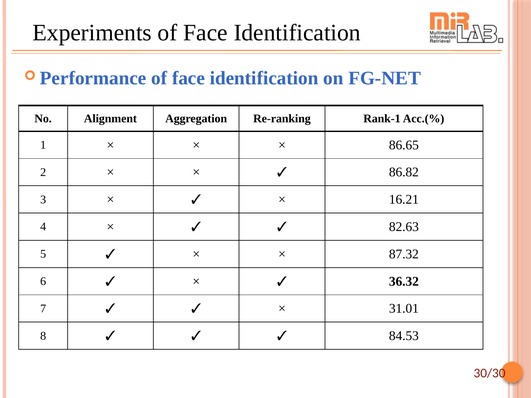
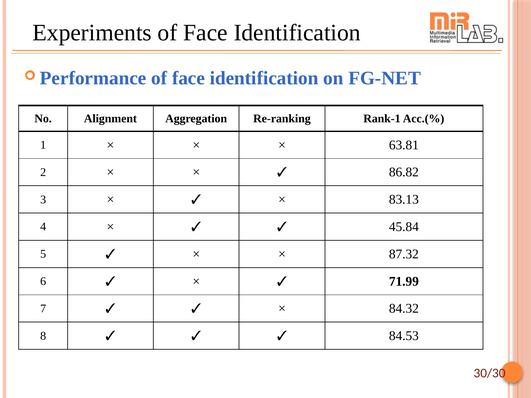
86.65: 86.65 -> 63.81
16.21: 16.21 -> 83.13
82.63: 82.63 -> 45.84
36.32: 36.32 -> 71.99
31.01: 31.01 -> 84.32
